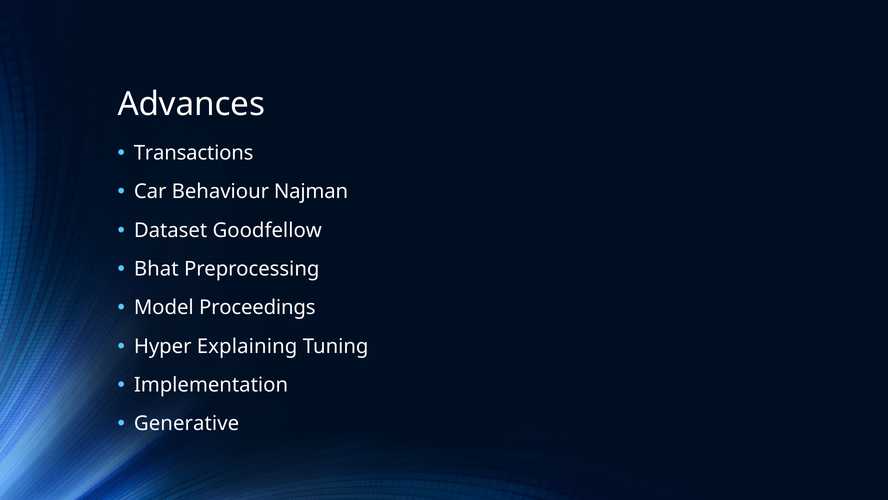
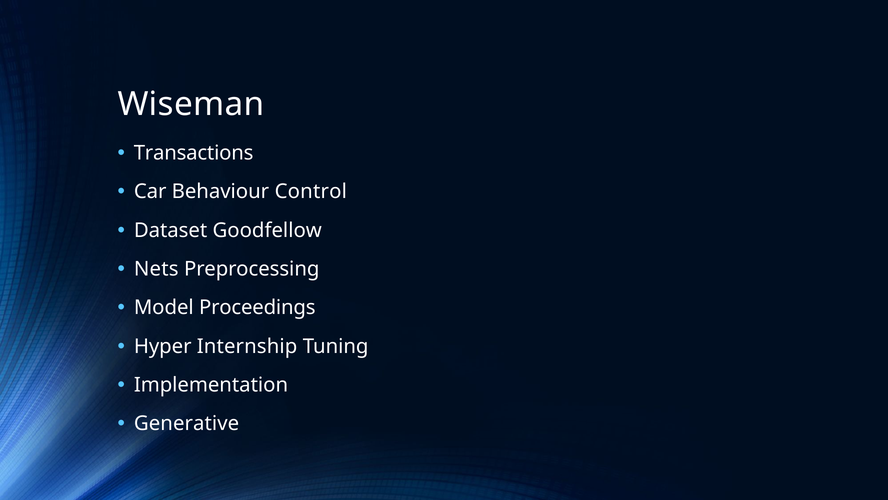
Advances: Advances -> Wiseman
Najman: Najman -> Control
Bhat: Bhat -> Nets
Explaining: Explaining -> Internship
